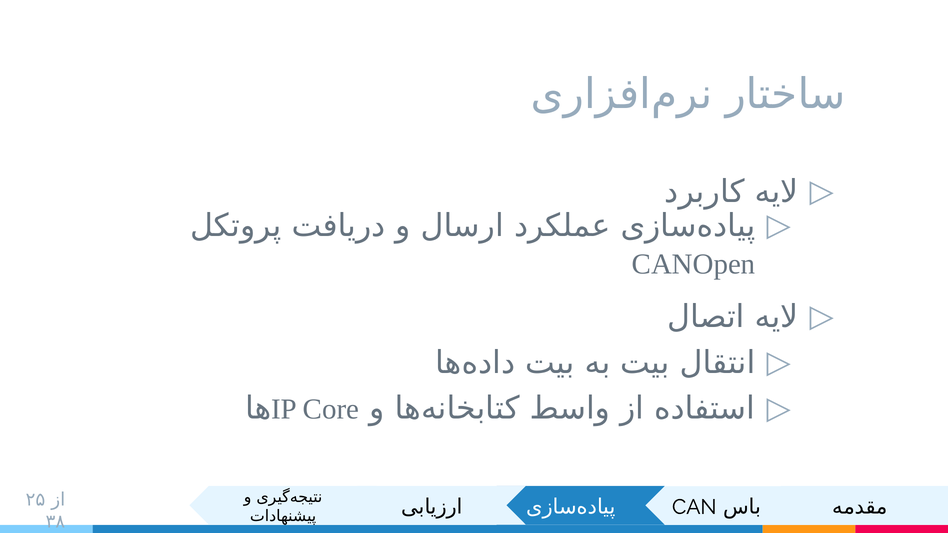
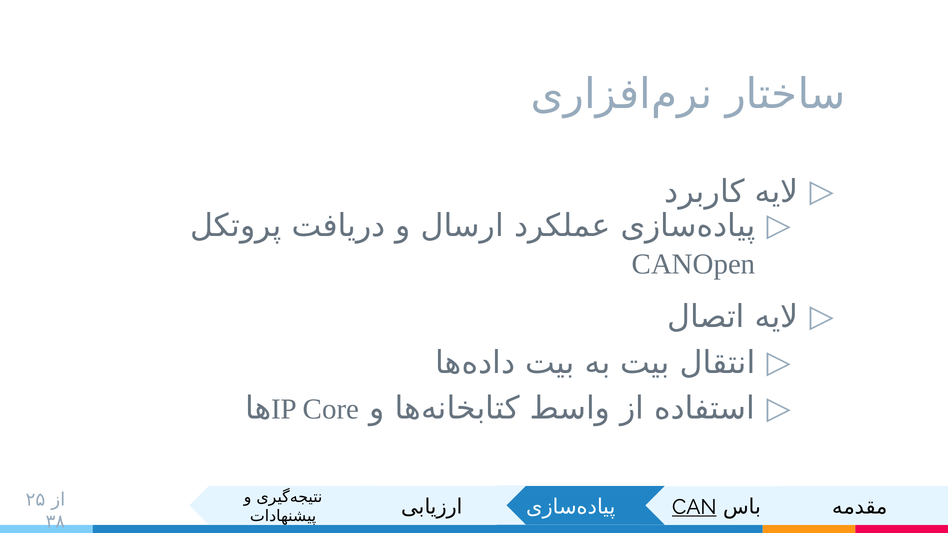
CAN underline: none -> present
